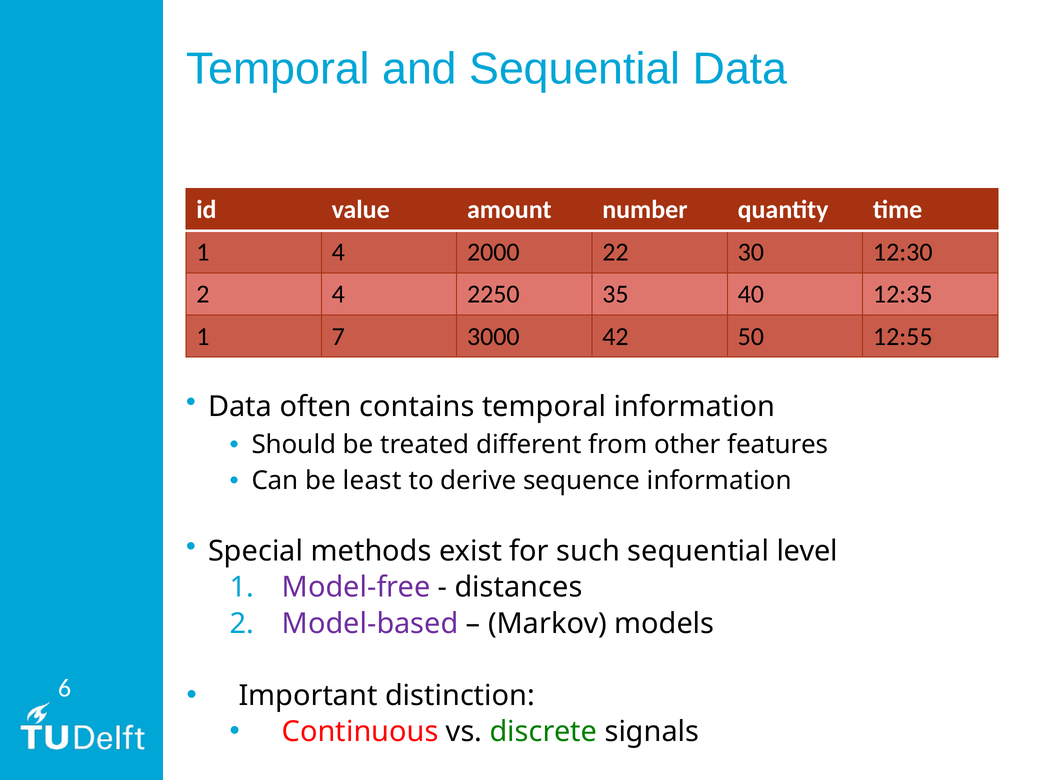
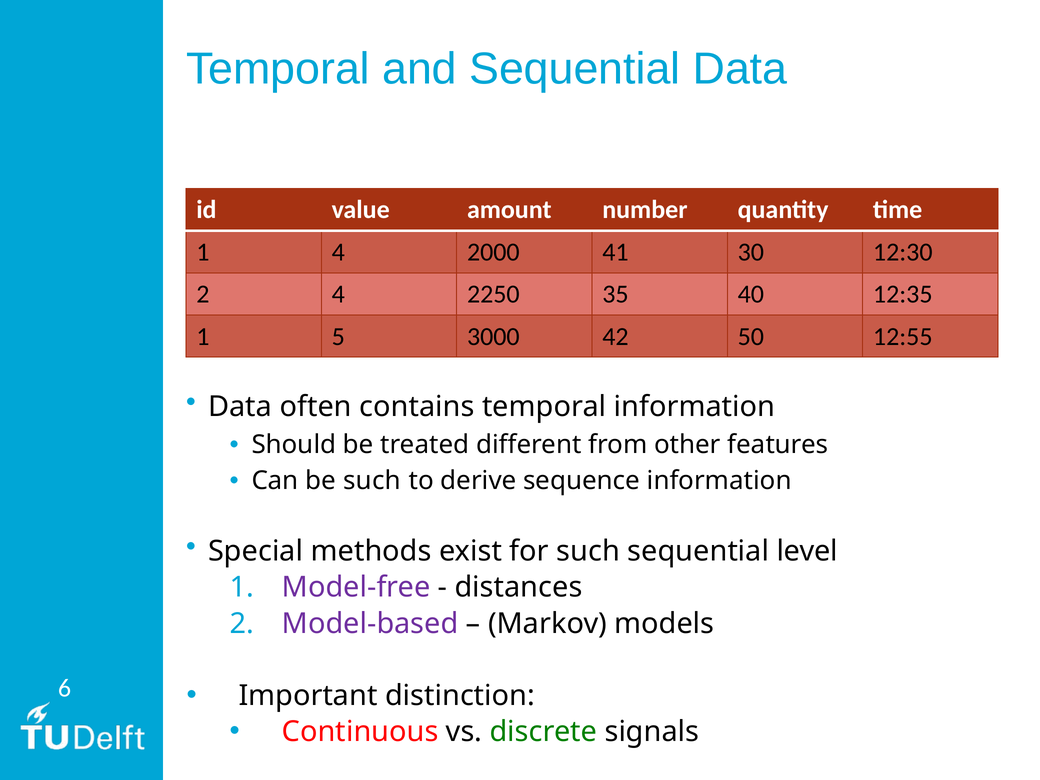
22: 22 -> 41
7: 7 -> 5
be least: least -> such
